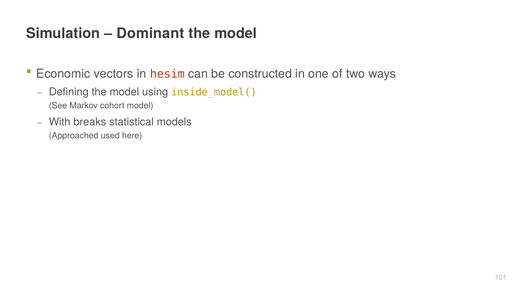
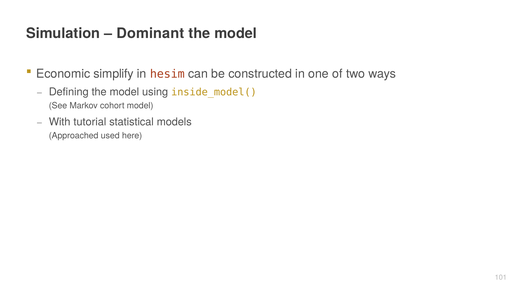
vectors: vectors -> simplify
breaks: breaks -> tutorial
